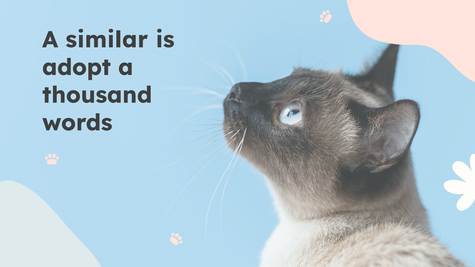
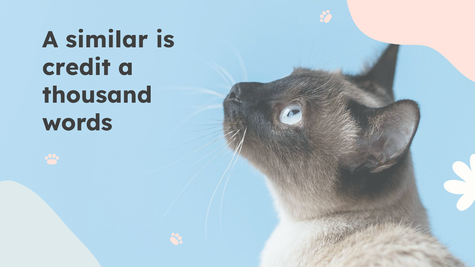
adopt: adopt -> credit
